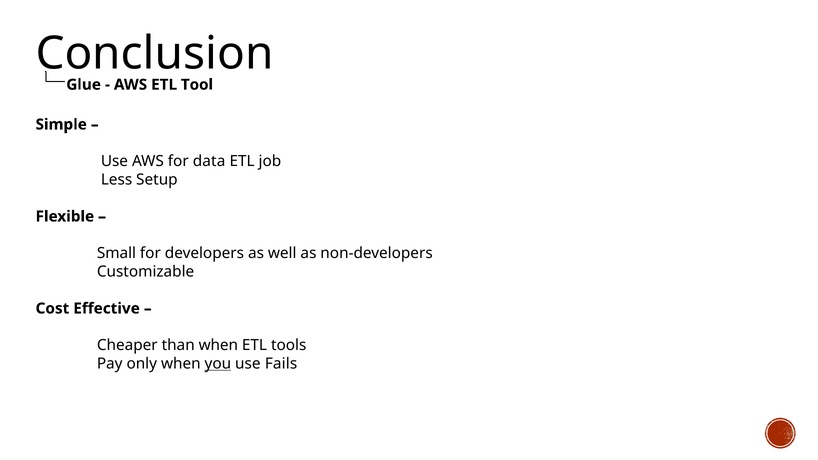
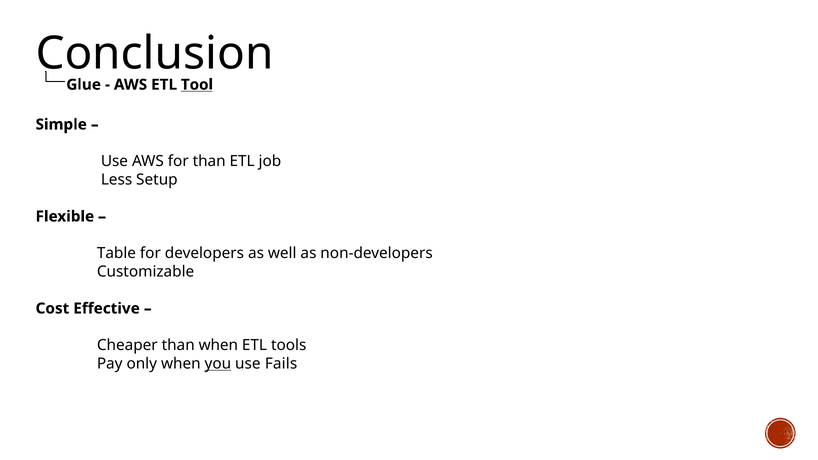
Tool underline: none -> present
for data: data -> than
Small: Small -> Table
